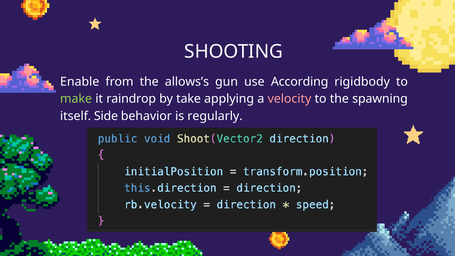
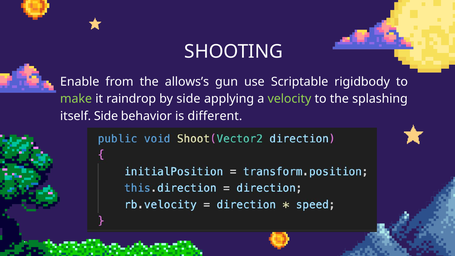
According: According -> Scriptable
by take: take -> side
velocity colour: pink -> light green
spawning: spawning -> splashing
regularly: regularly -> different
